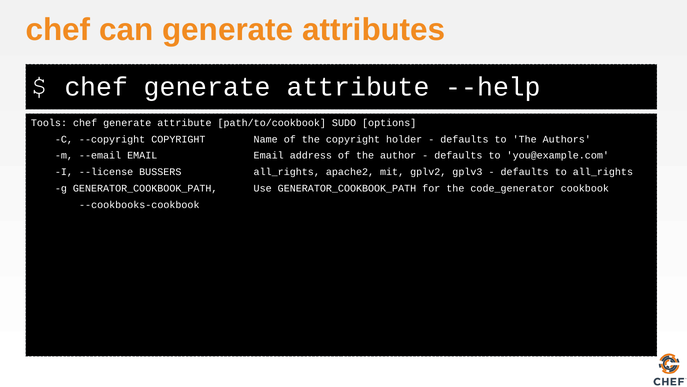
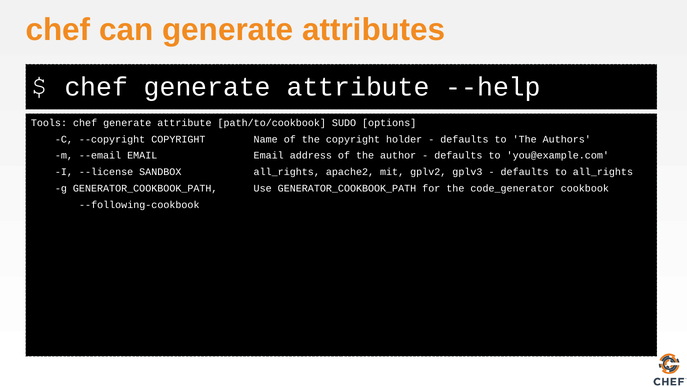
BUSSERS: BUSSERS -> SANDBOX
--cookbooks-cookbook: --cookbooks-cookbook -> --following-cookbook
